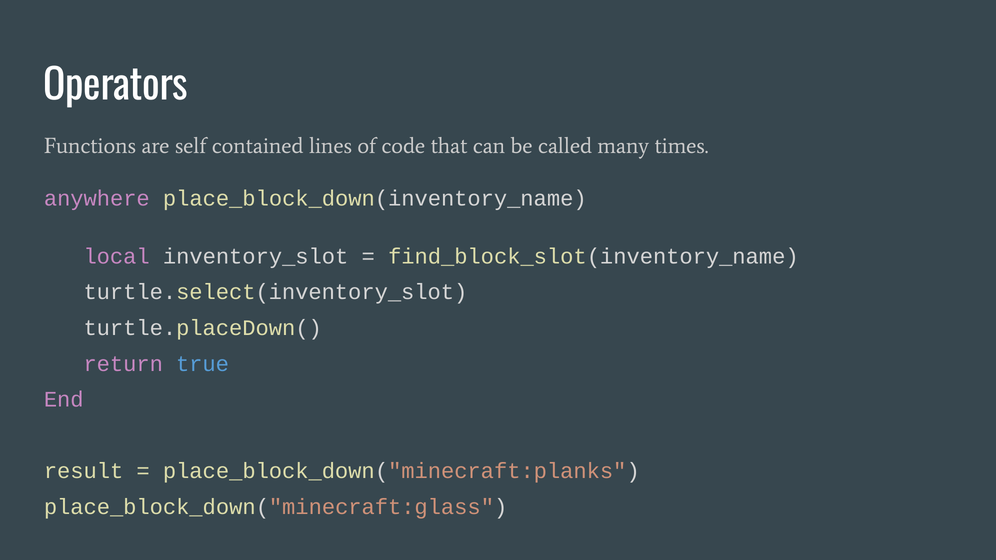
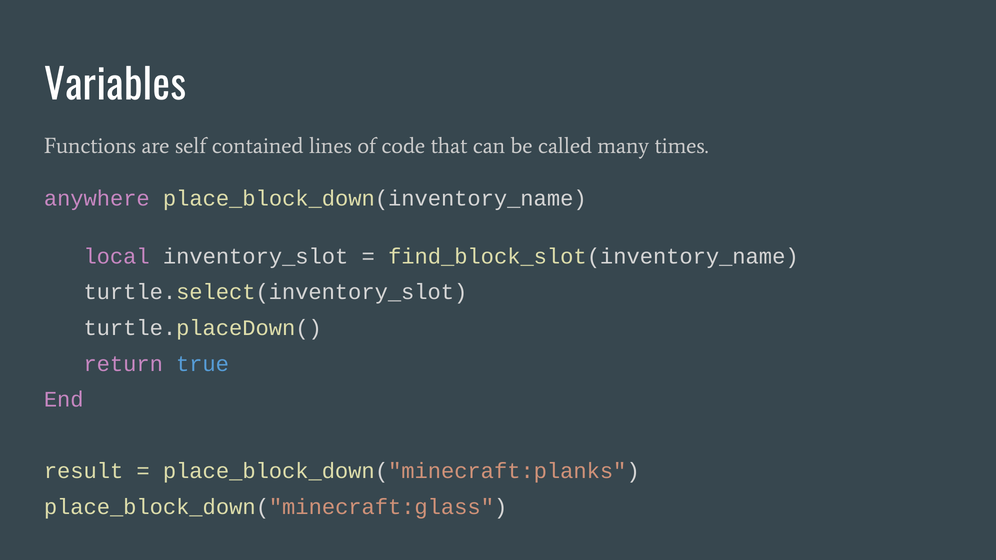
Operators: Operators -> Variables
